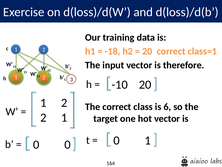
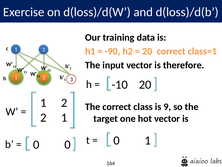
-18: -18 -> -90
6: 6 -> 9
